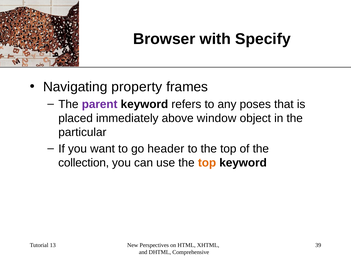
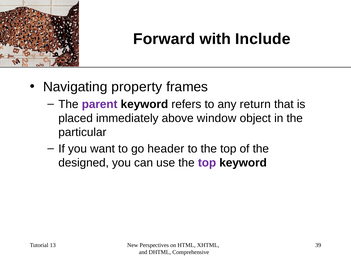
Browser: Browser -> Forward
Specify: Specify -> Include
poses: poses -> return
collection: collection -> designed
top at (207, 163) colour: orange -> purple
